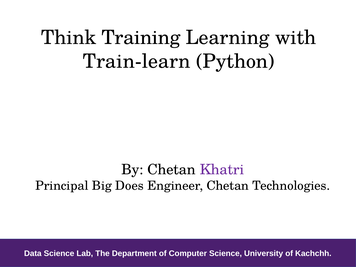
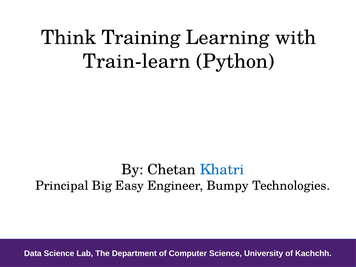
Khatri colour: purple -> blue
Does: Does -> Easy
Engineer Chetan: Chetan -> Bumpy
